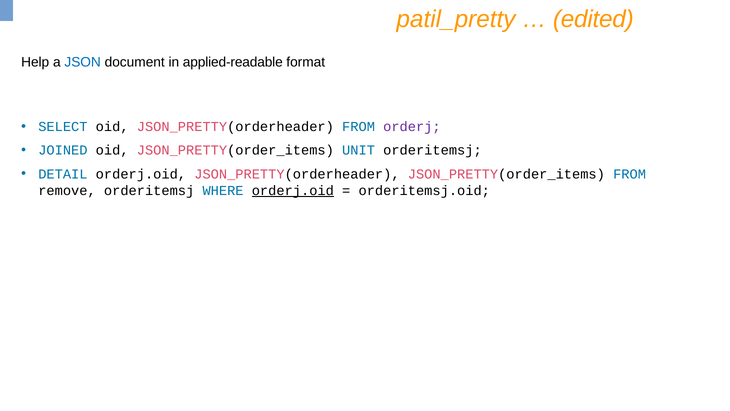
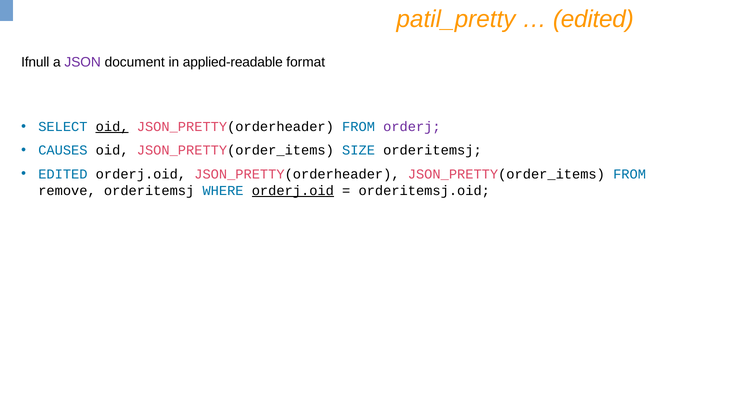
Help: Help -> Ifnull
JSON colour: blue -> purple
oid at (112, 127) underline: none -> present
JOINED: JOINED -> CAUSES
UNIT: UNIT -> SIZE
DETAIL at (63, 174): DETAIL -> EDITED
